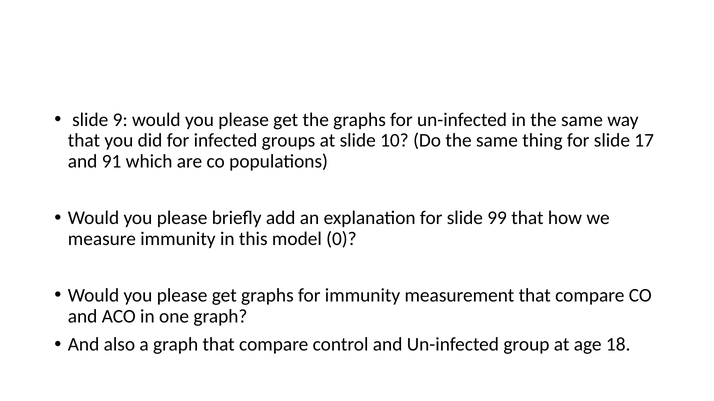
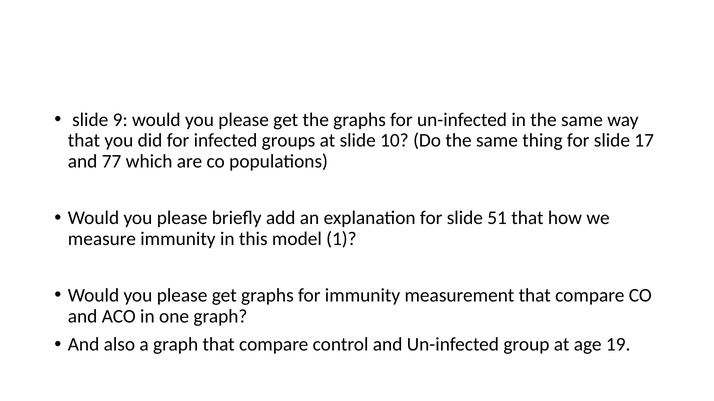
91: 91 -> 77
99: 99 -> 51
0: 0 -> 1
18: 18 -> 19
